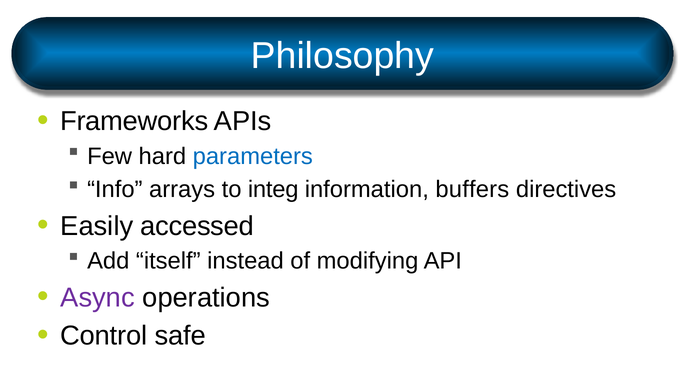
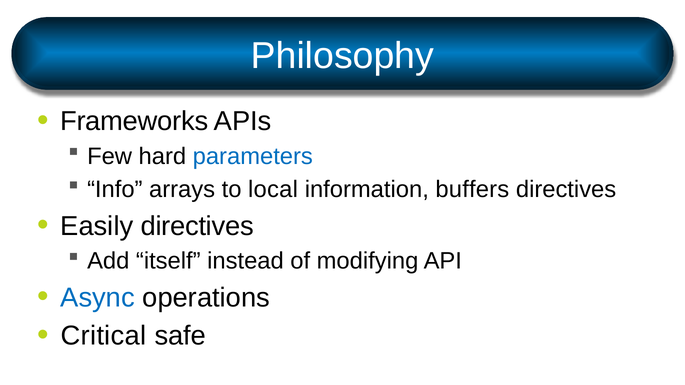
integ: integ -> local
Easily accessed: accessed -> directives
Async colour: purple -> blue
Control: Control -> Critical
